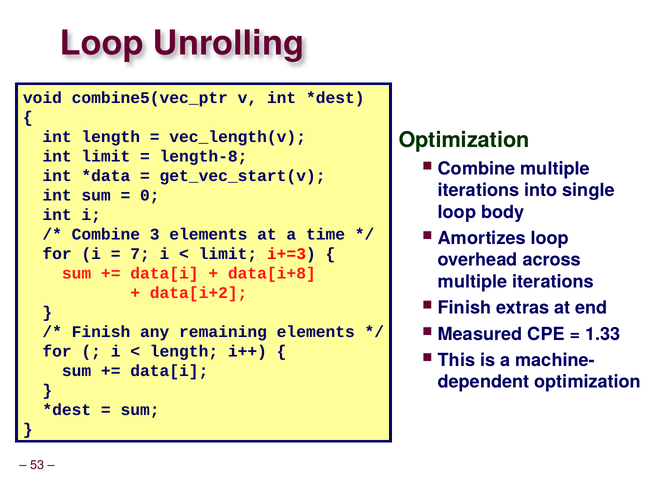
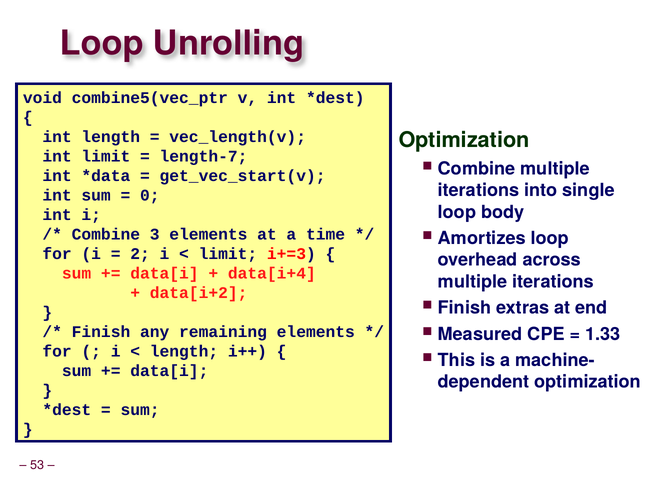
length-8: length-8 -> length-7
7: 7 -> 2
data[i+8: data[i+8 -> data[i+4
